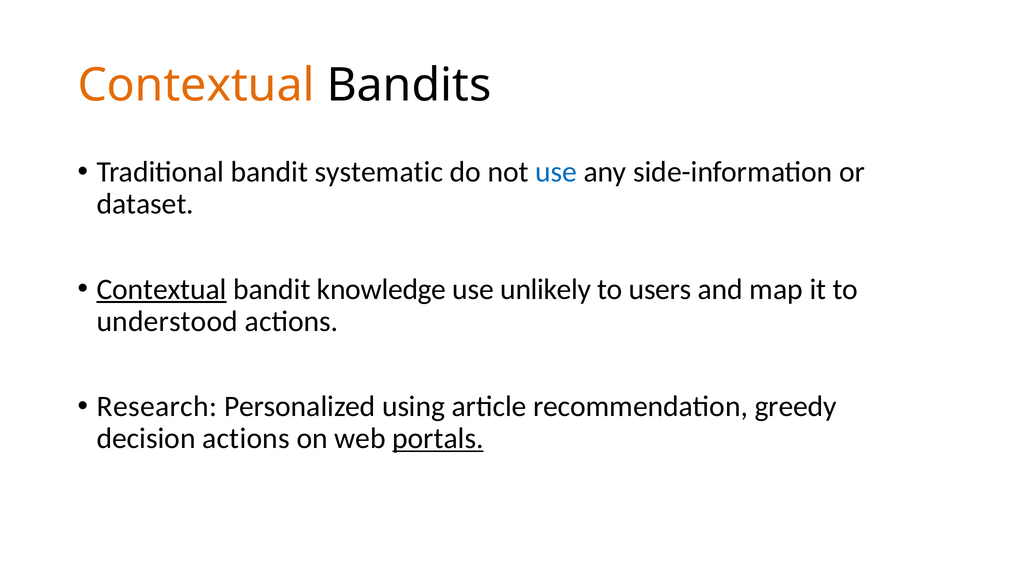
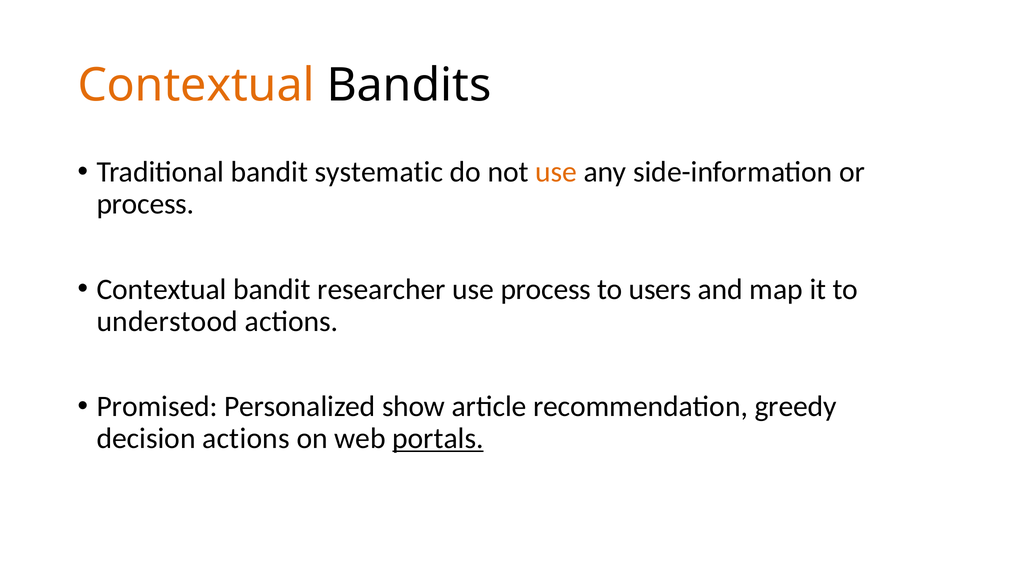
use at (556, 172) colour: blue -> orange
dataset at (145, 204): dataset -> process
Contextual at (162, 289) underline: present -> none
knowledge: knowledge -> researcher
use unlikely: unlikely -> process
Research: Research -> Promised
using: using -> show
